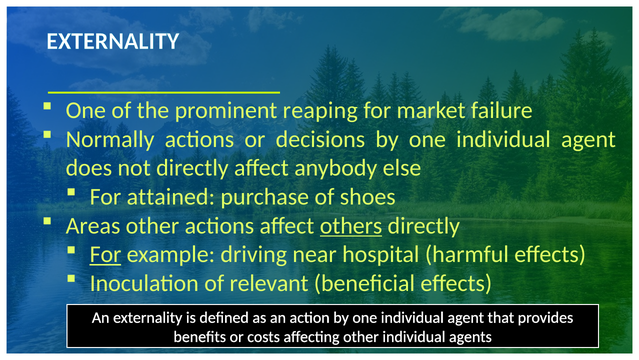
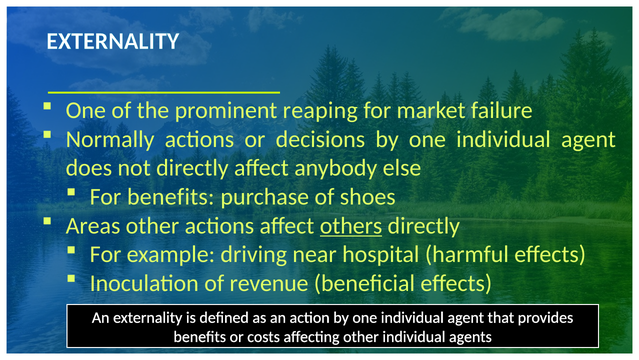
For attained: attained -> benefits
For at (105, 254) underline: present -> none
relevant: relevant -> revenue
